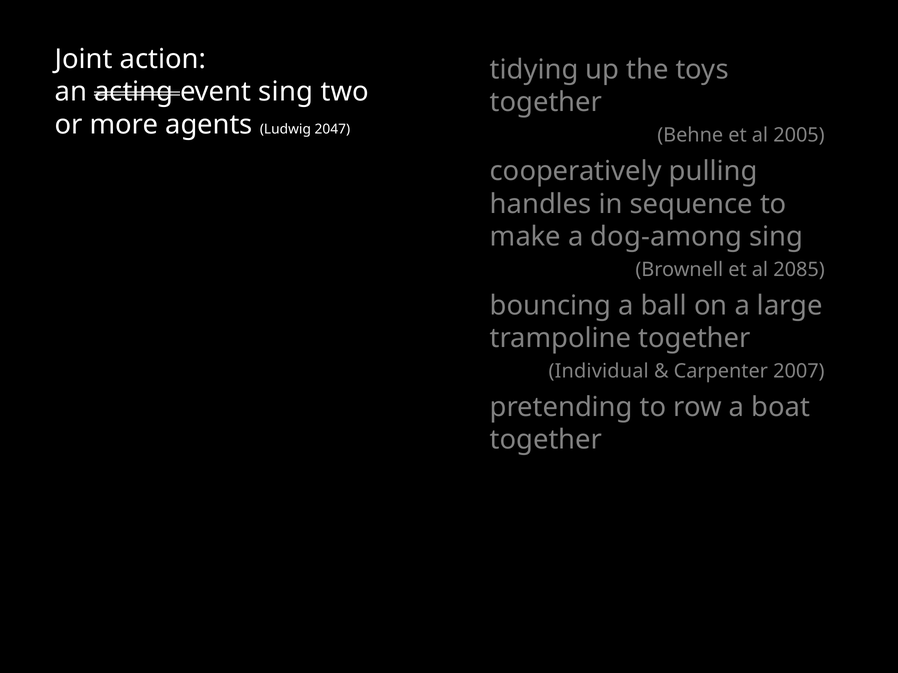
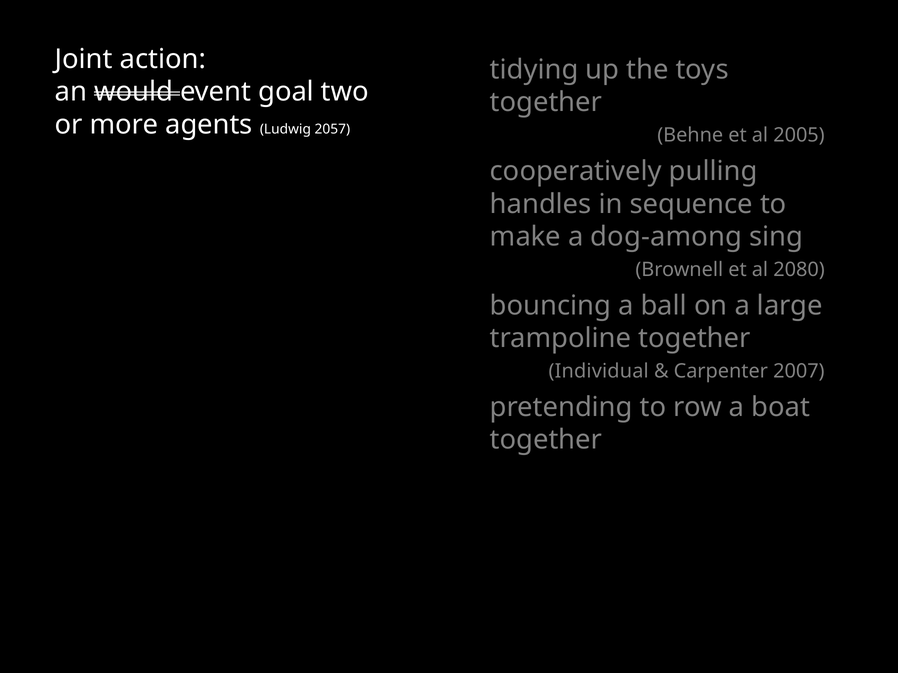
acting: acting -> would
event sing: sing -> goal
2047: 2047 -> 2057
2085: 2085 -> 2080
